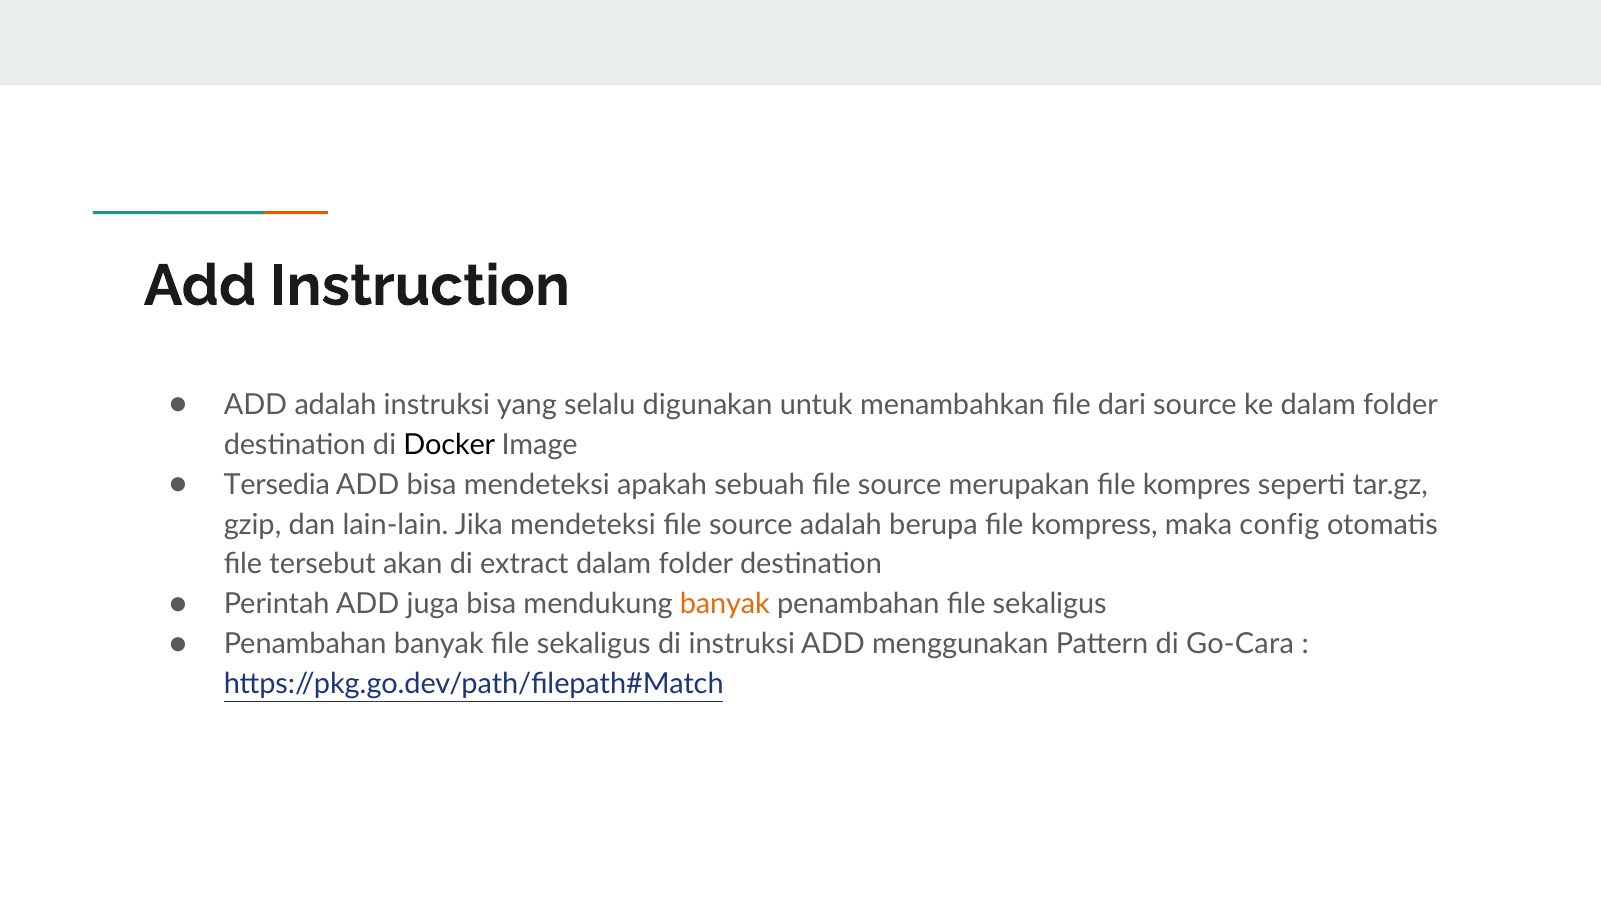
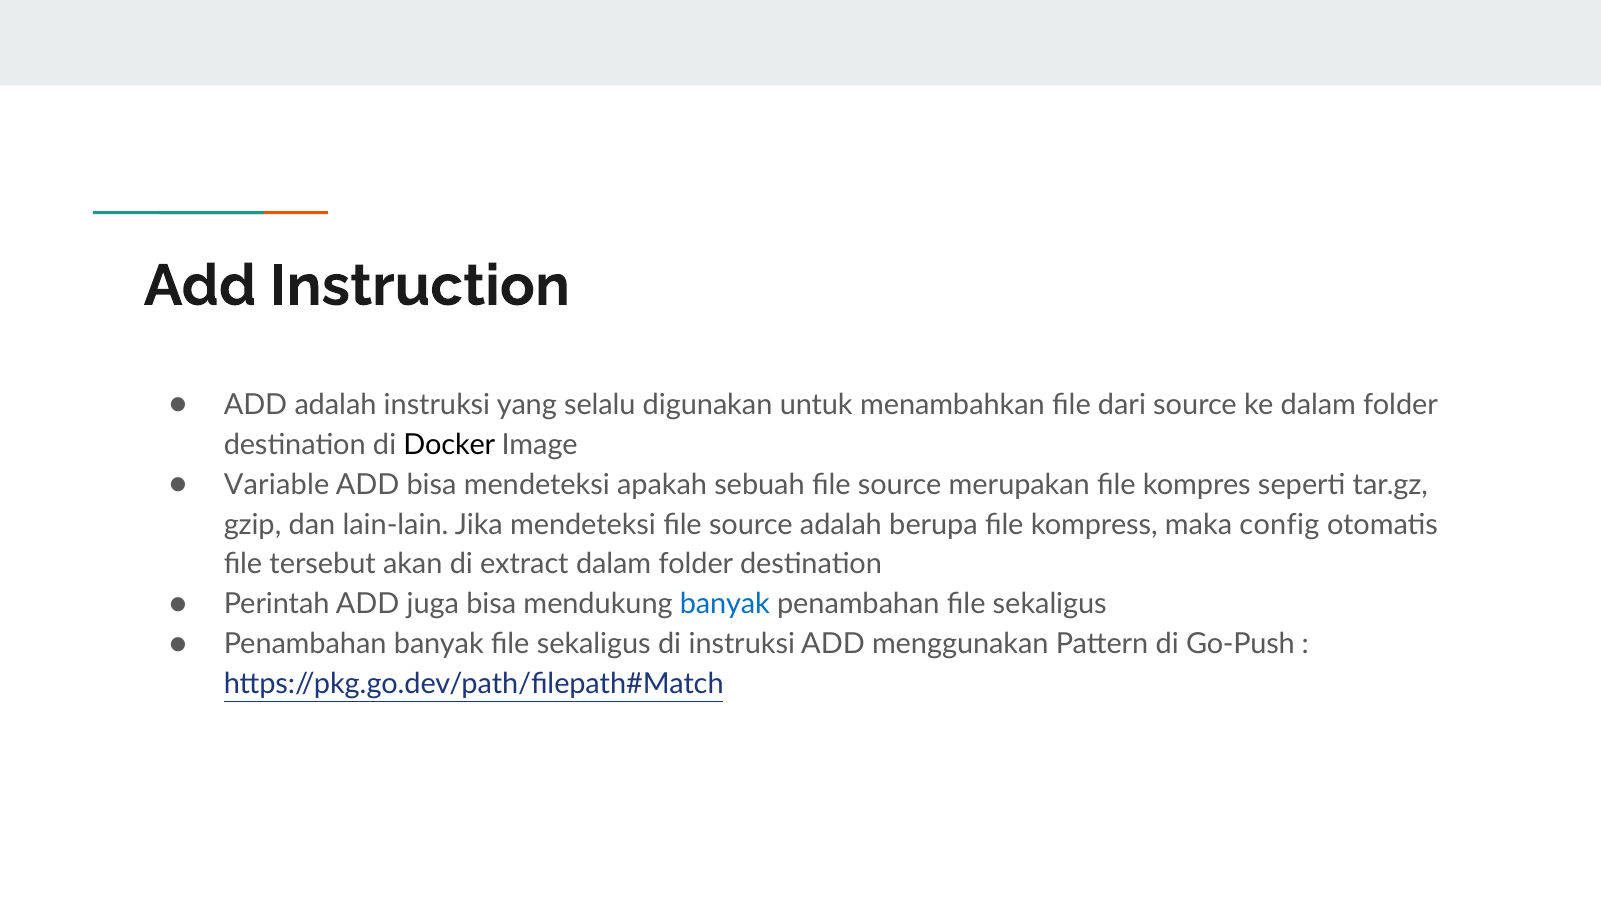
Tersedia: Tersedia -> Variable
banyak at (725, 604) colour: orange -> blue
Go-Cara: Go-Cara -> Go-Push
